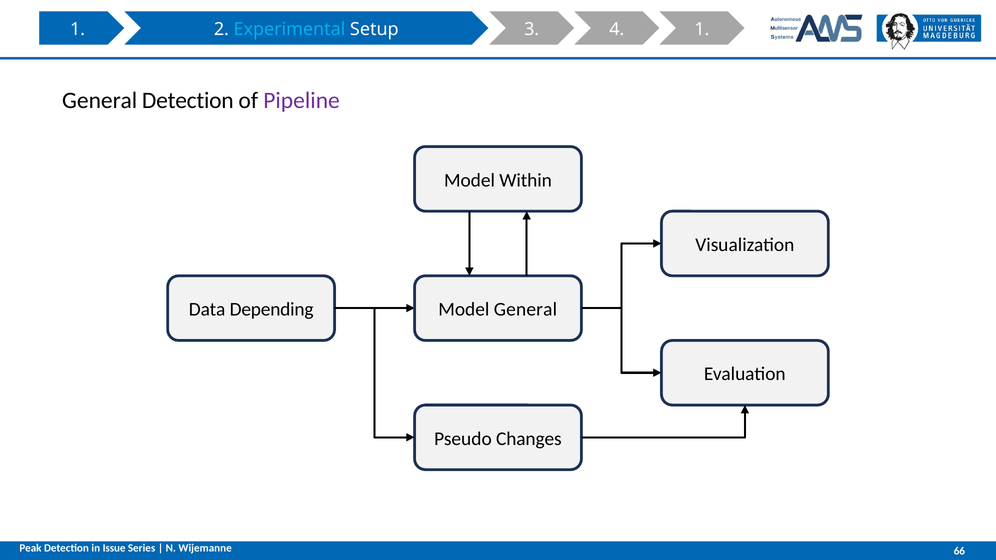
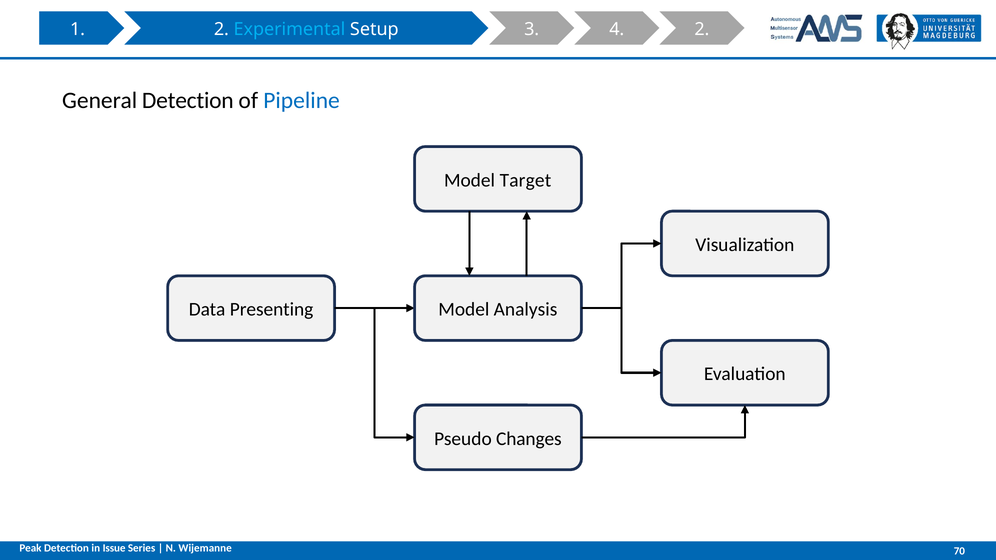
4 1: 1 -> 2
Pipeline colour: purple -> blue
Within: Within -> Target
Depending: Depending -> Presenting
Model General: General -> Analysis
66: 66 -> 70
